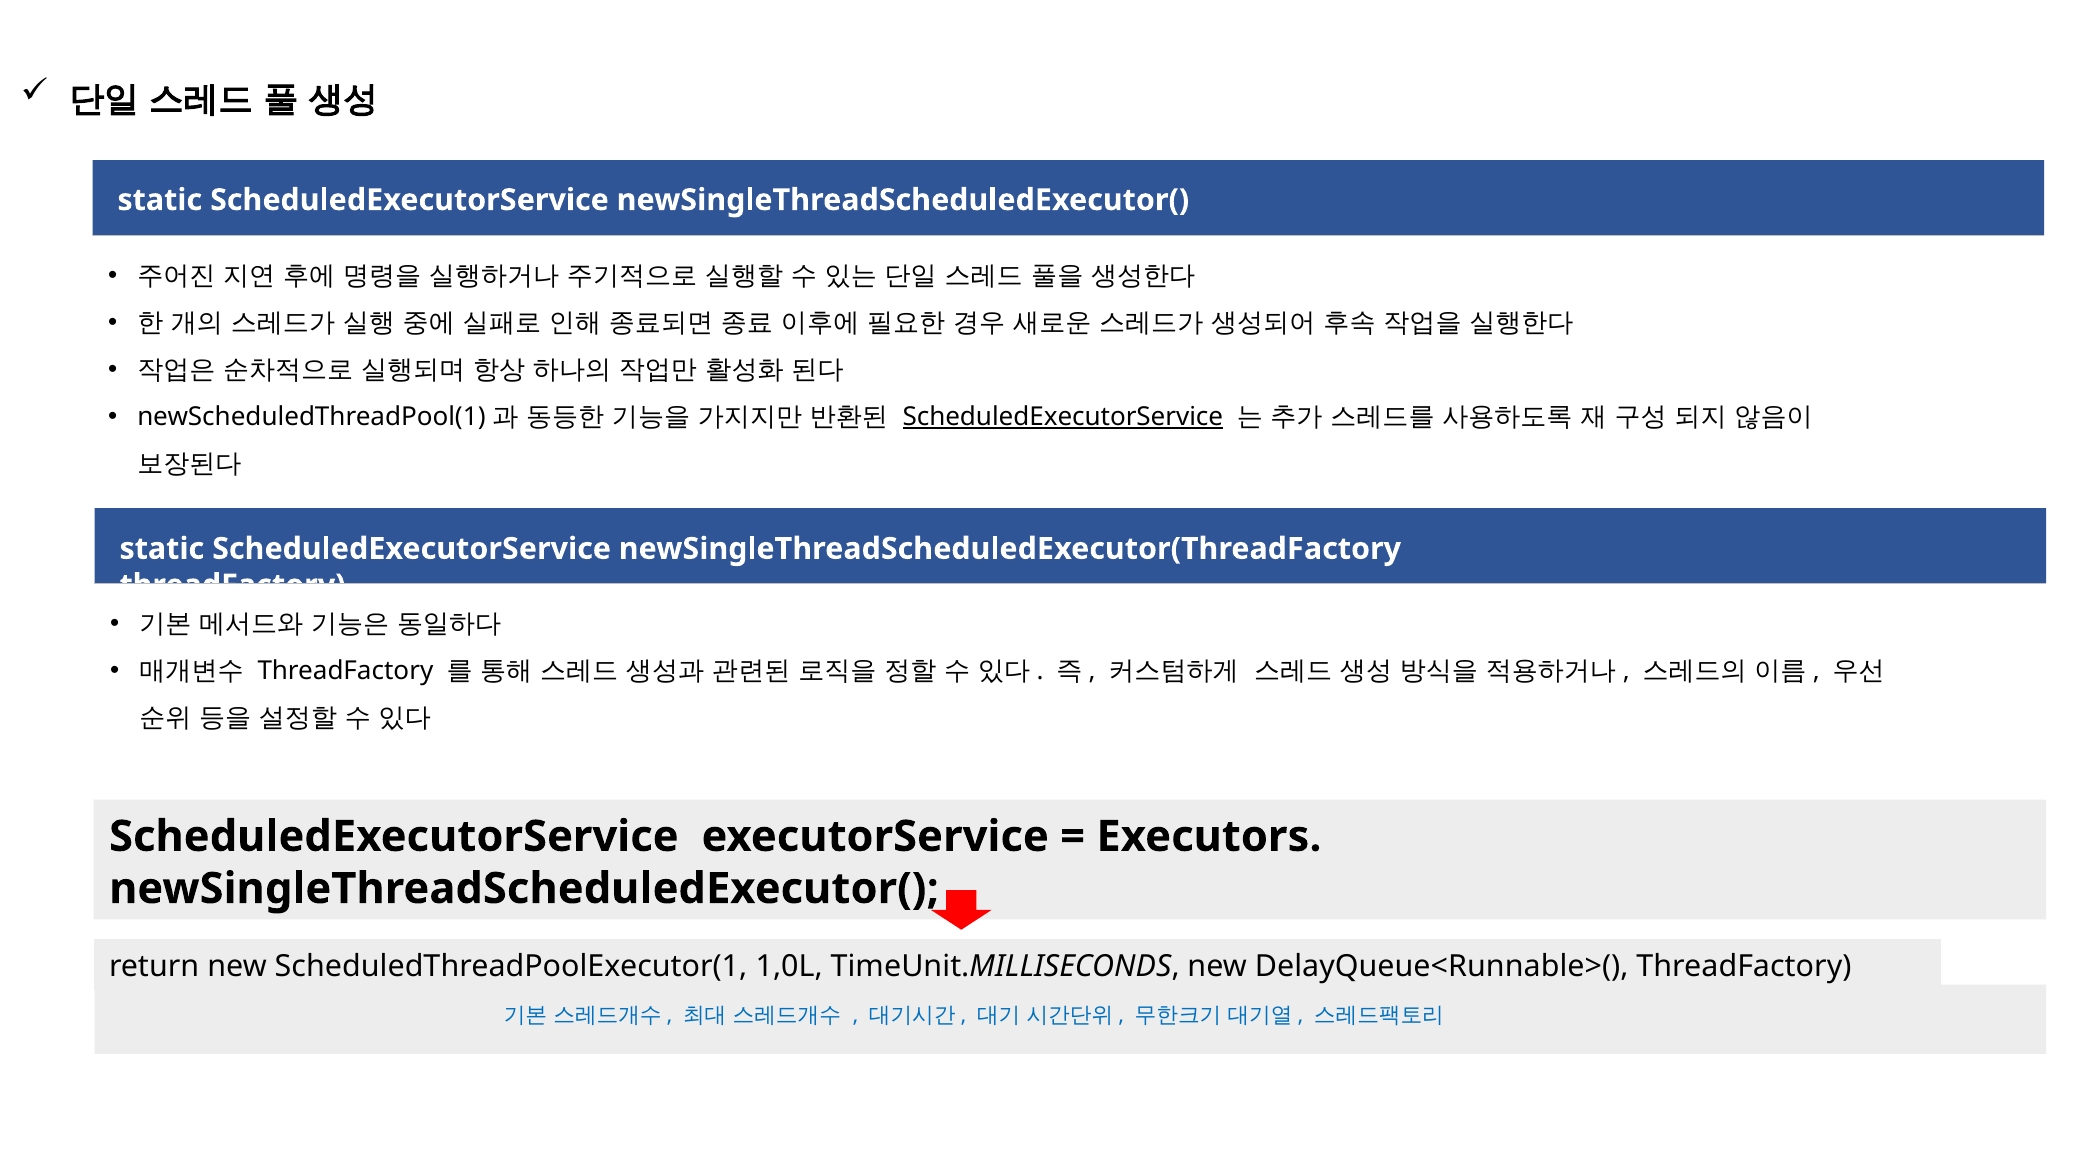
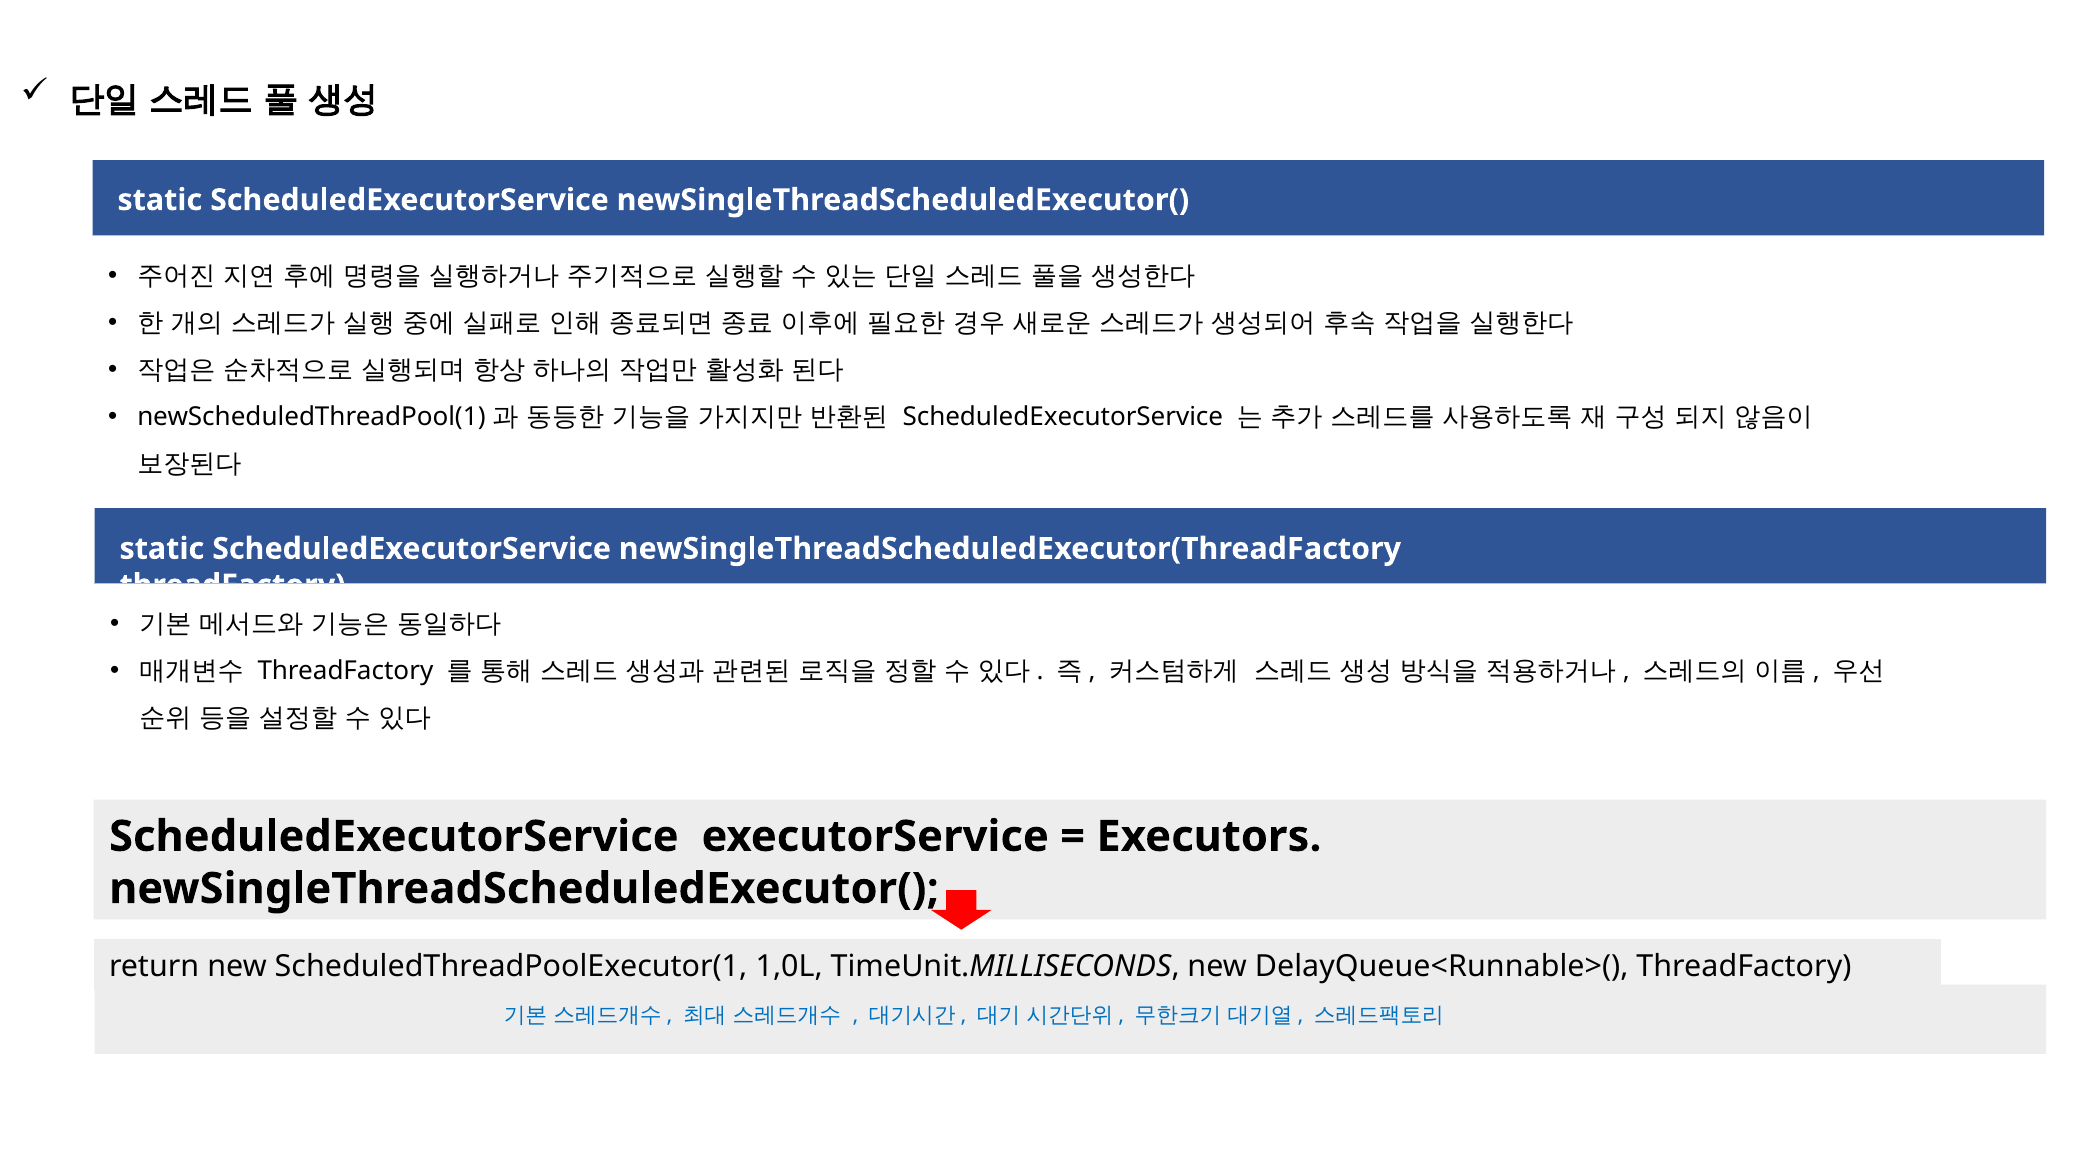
ScheduledExecutorService at (1063, 417) underline: present -> none
